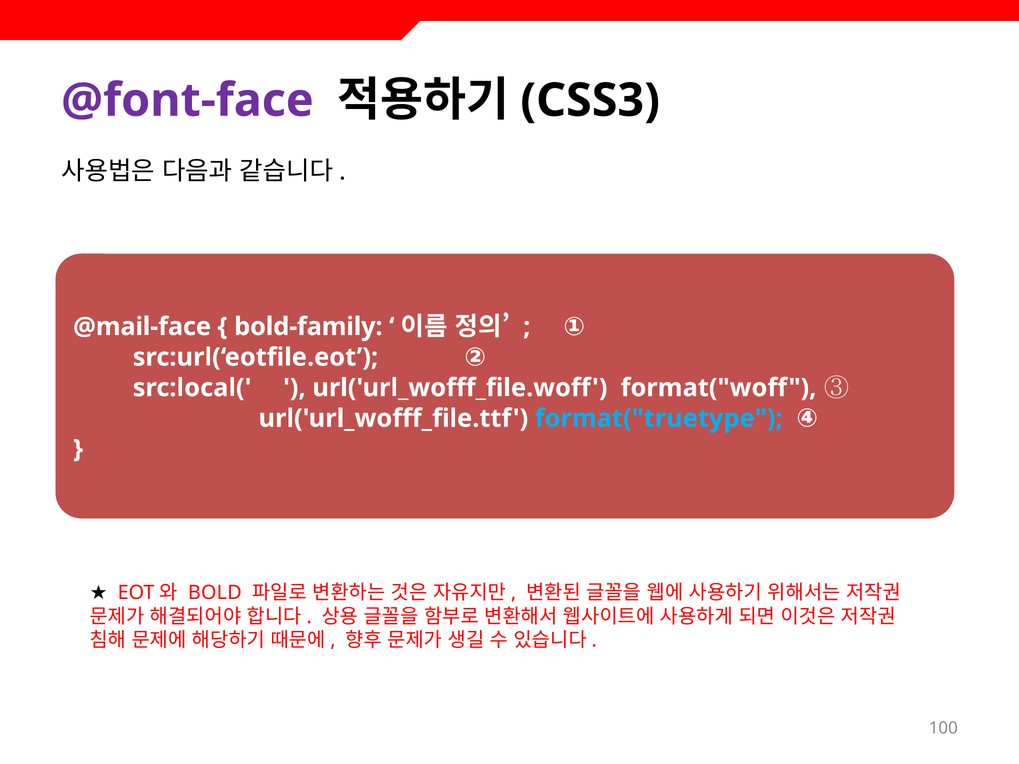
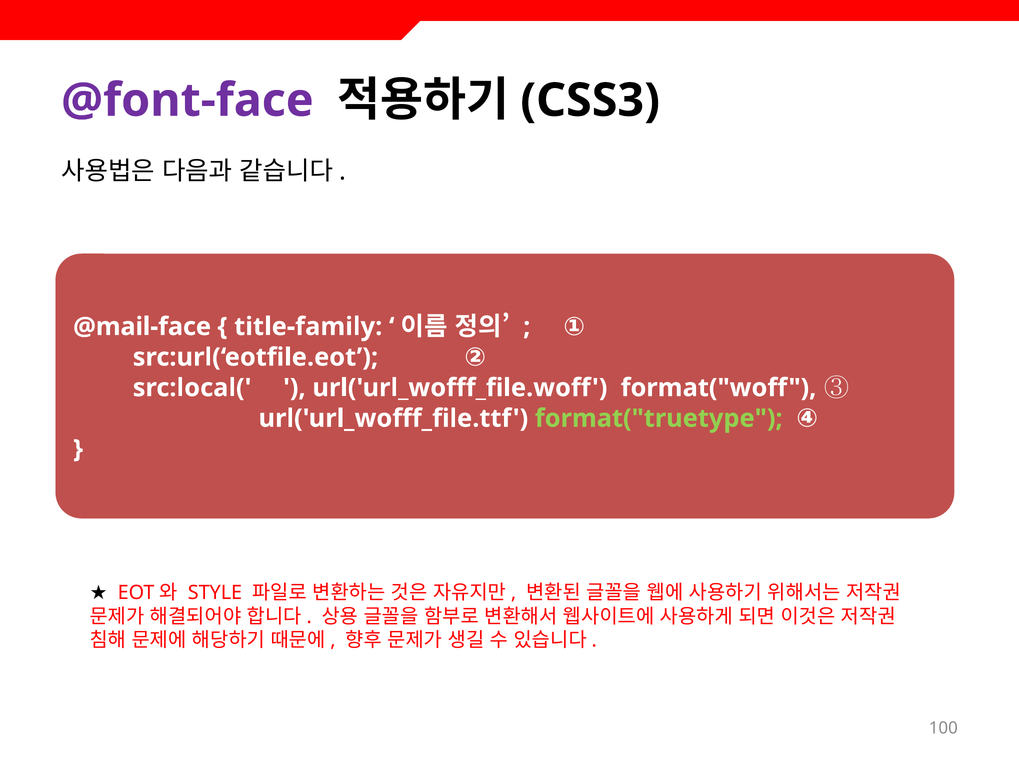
bold-family: bold-family -> title-family
format("truetype colour: light blue -> light green
BOLD: BOLD -> STYLE
